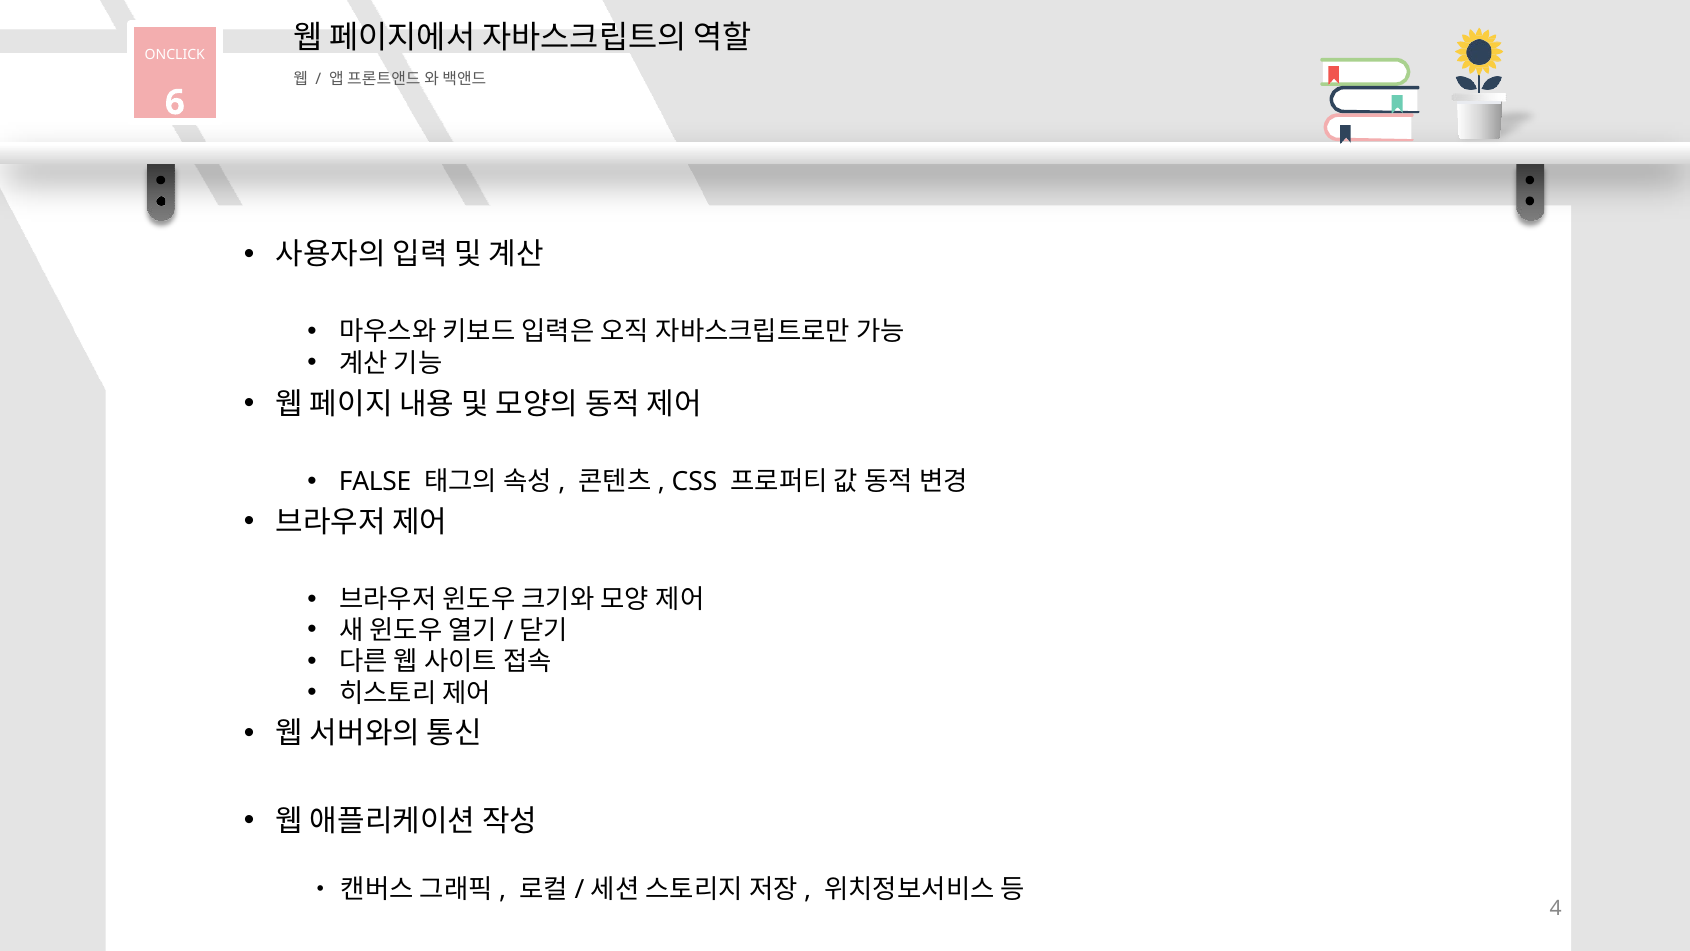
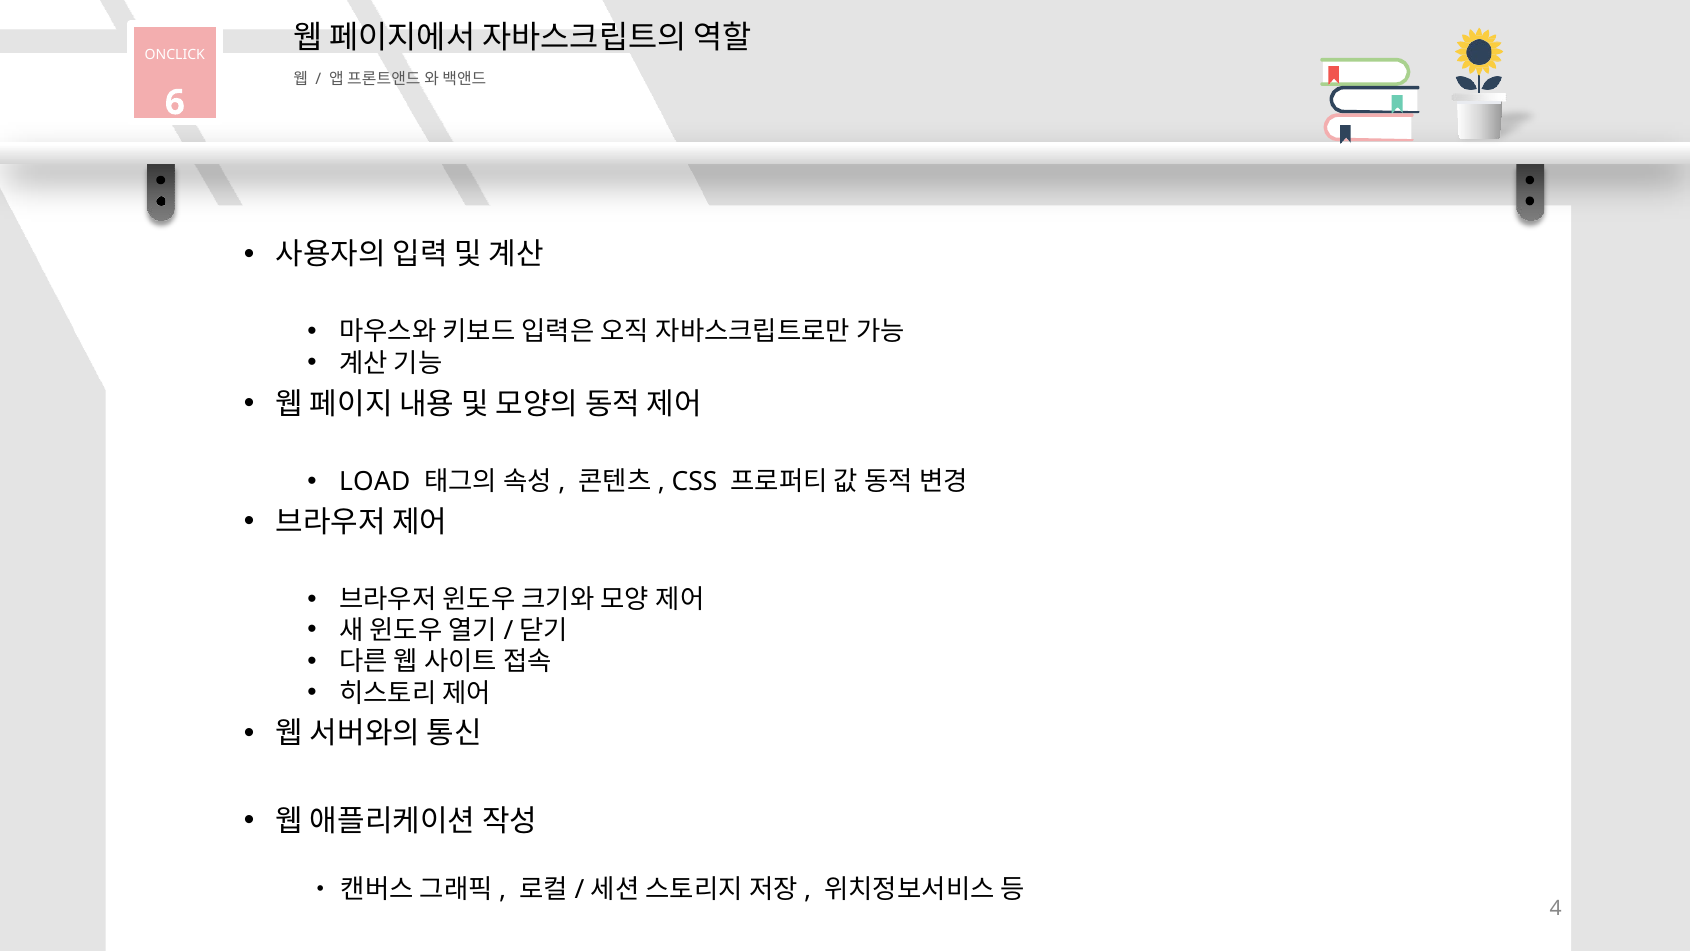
FALSE: FALSE -> LOAD
